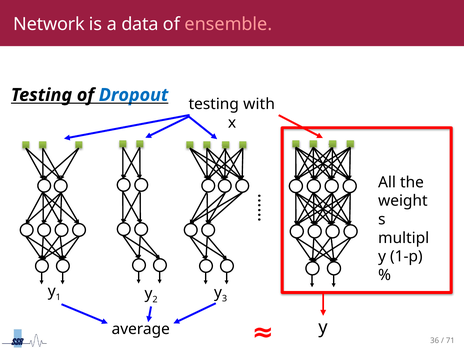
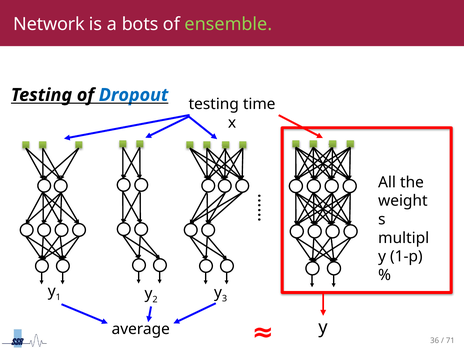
data: data -> bots
ensemble colour: pink -> light green
with: with -> time
